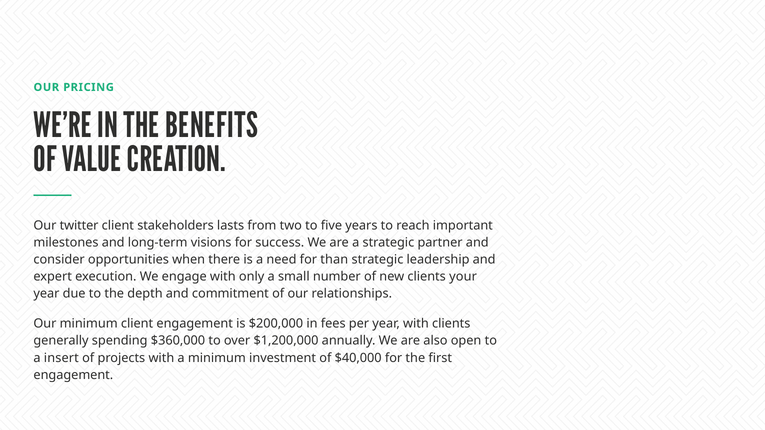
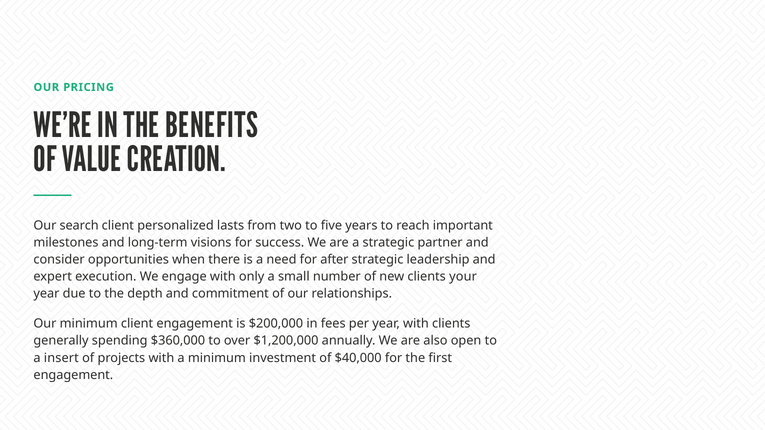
twitter: twitter -> search
stakeholders: stakeholders -> personalized
than: than -> after
